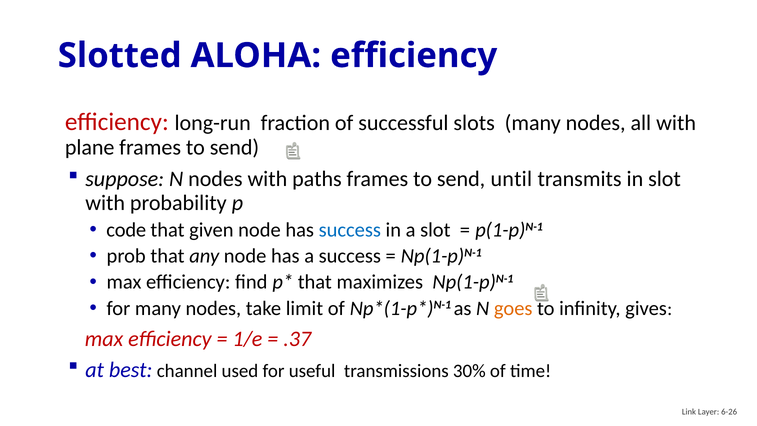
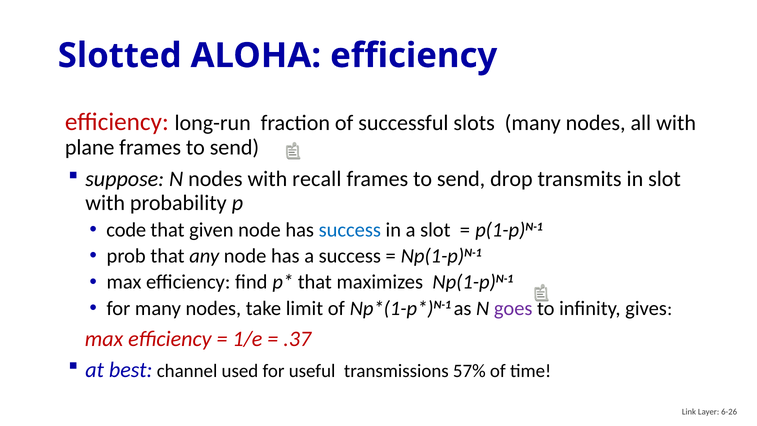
paths: paths -> recall
until: until -> drop
goes colour: orange -> purple
30%: 30% -> 57%
